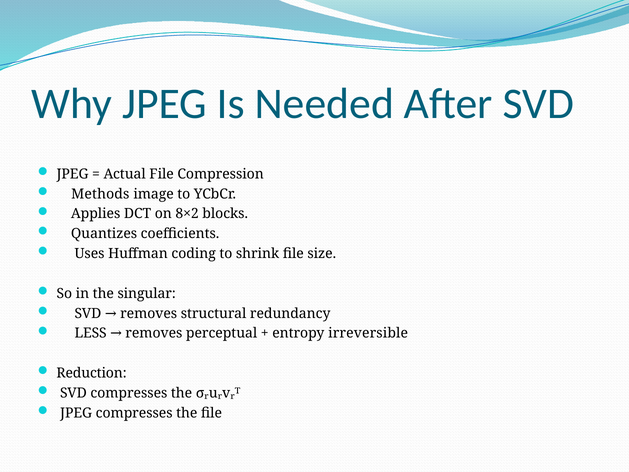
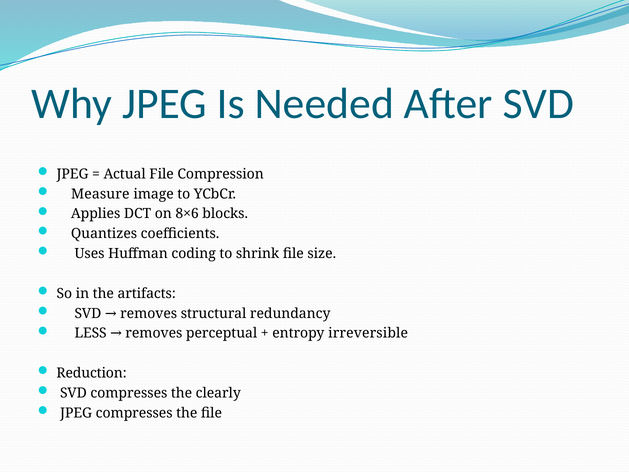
Methods: Methods -> Measure
8×2: 8×2 -> 8×6
singular: singular -> artifacts
σᵣuᵣvᵣᵀ: σᵣuᵣvᵣᵀ -> clearly
